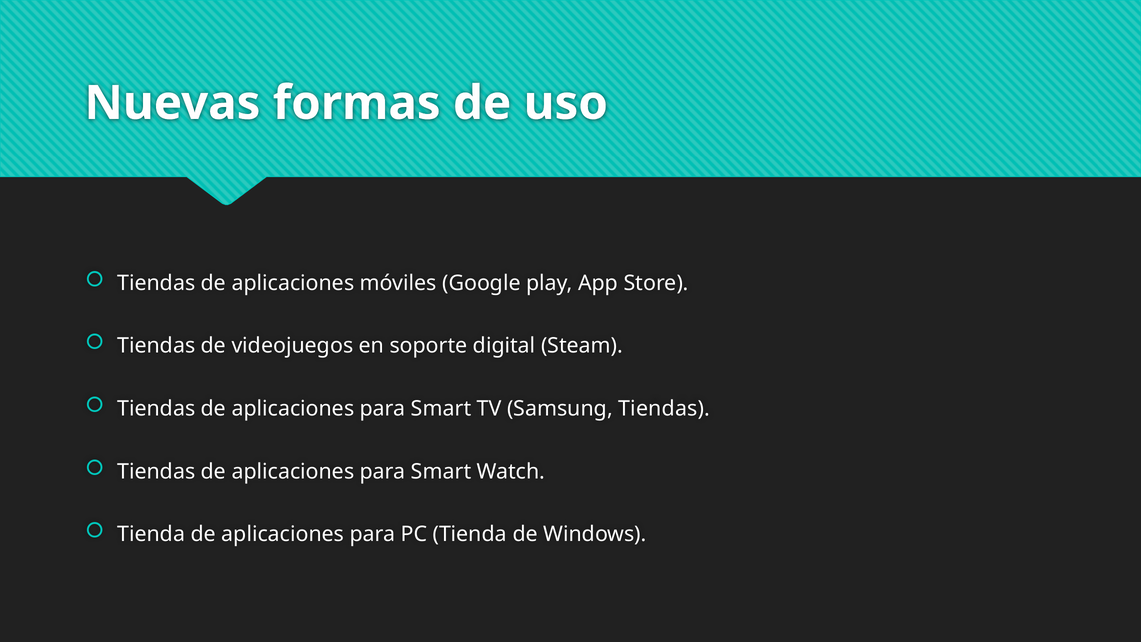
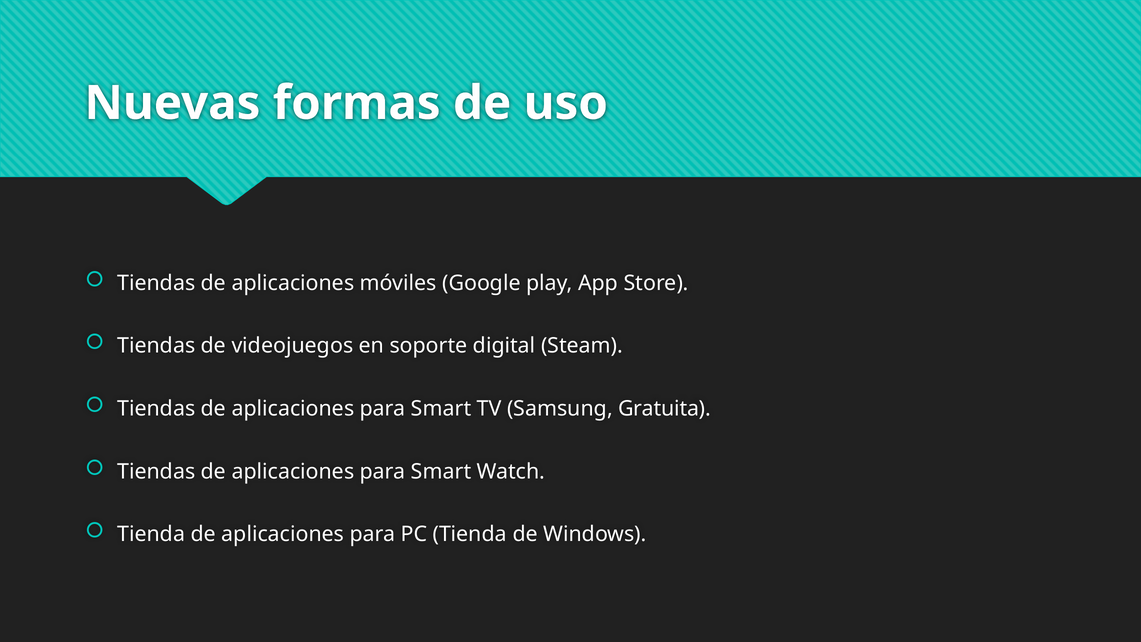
Samsung Tiendas: Tiendas -> Gratuita
